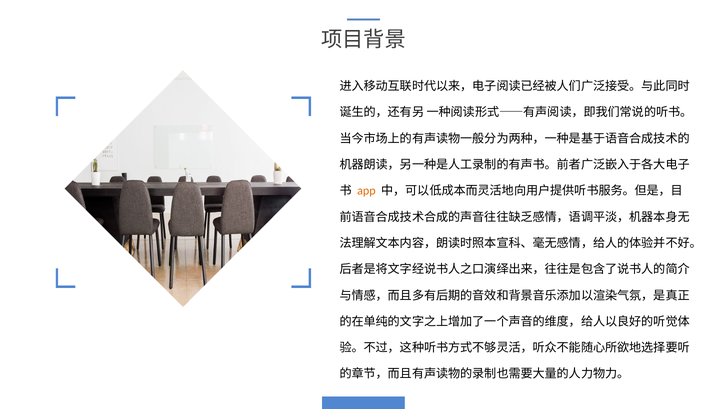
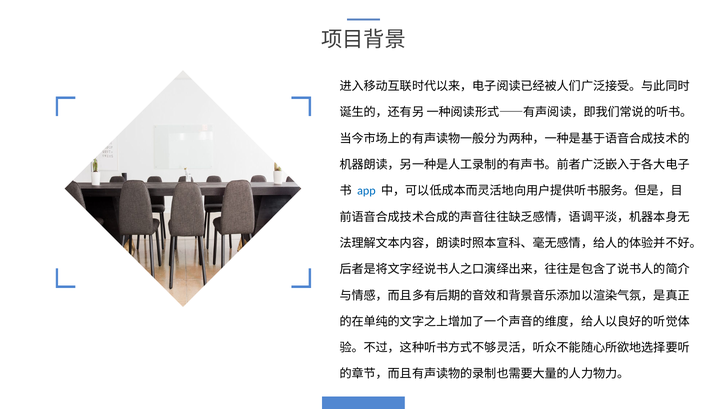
app colour: orange -> blue
